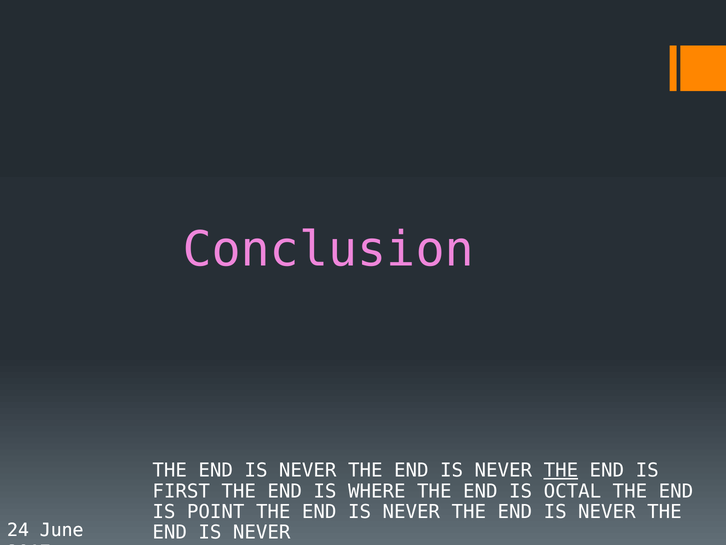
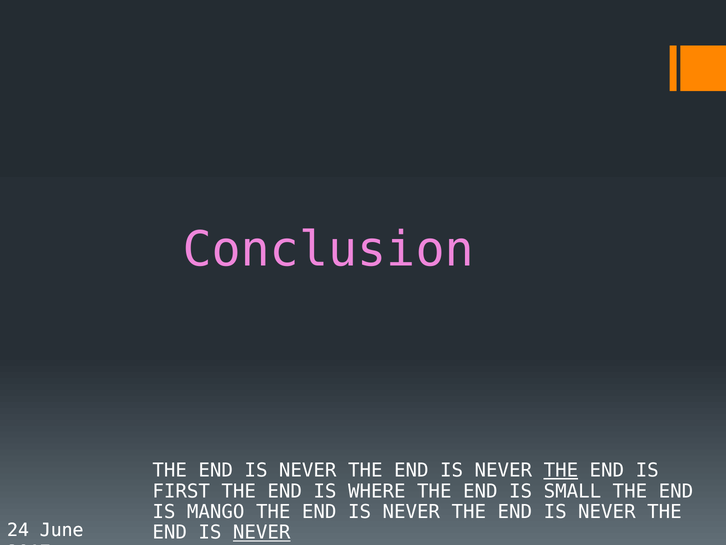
OCTAL: OCTAL -> SMALL
POINT: POINT -> MANGO
NEVER at (262, 532) underline: none -> present
